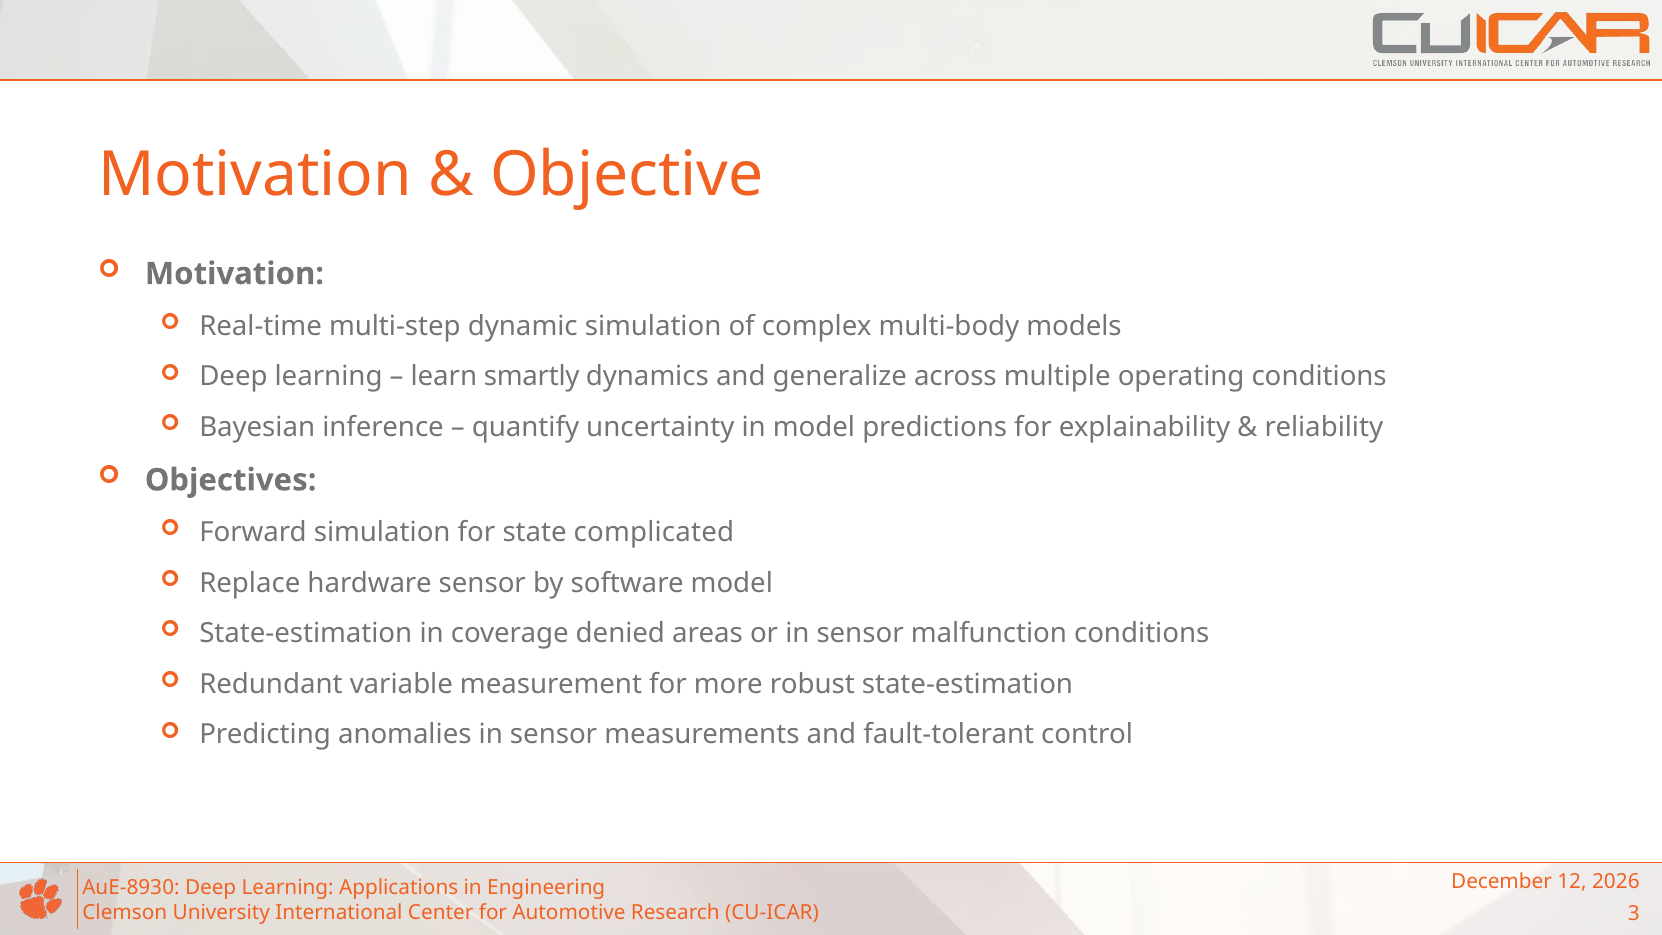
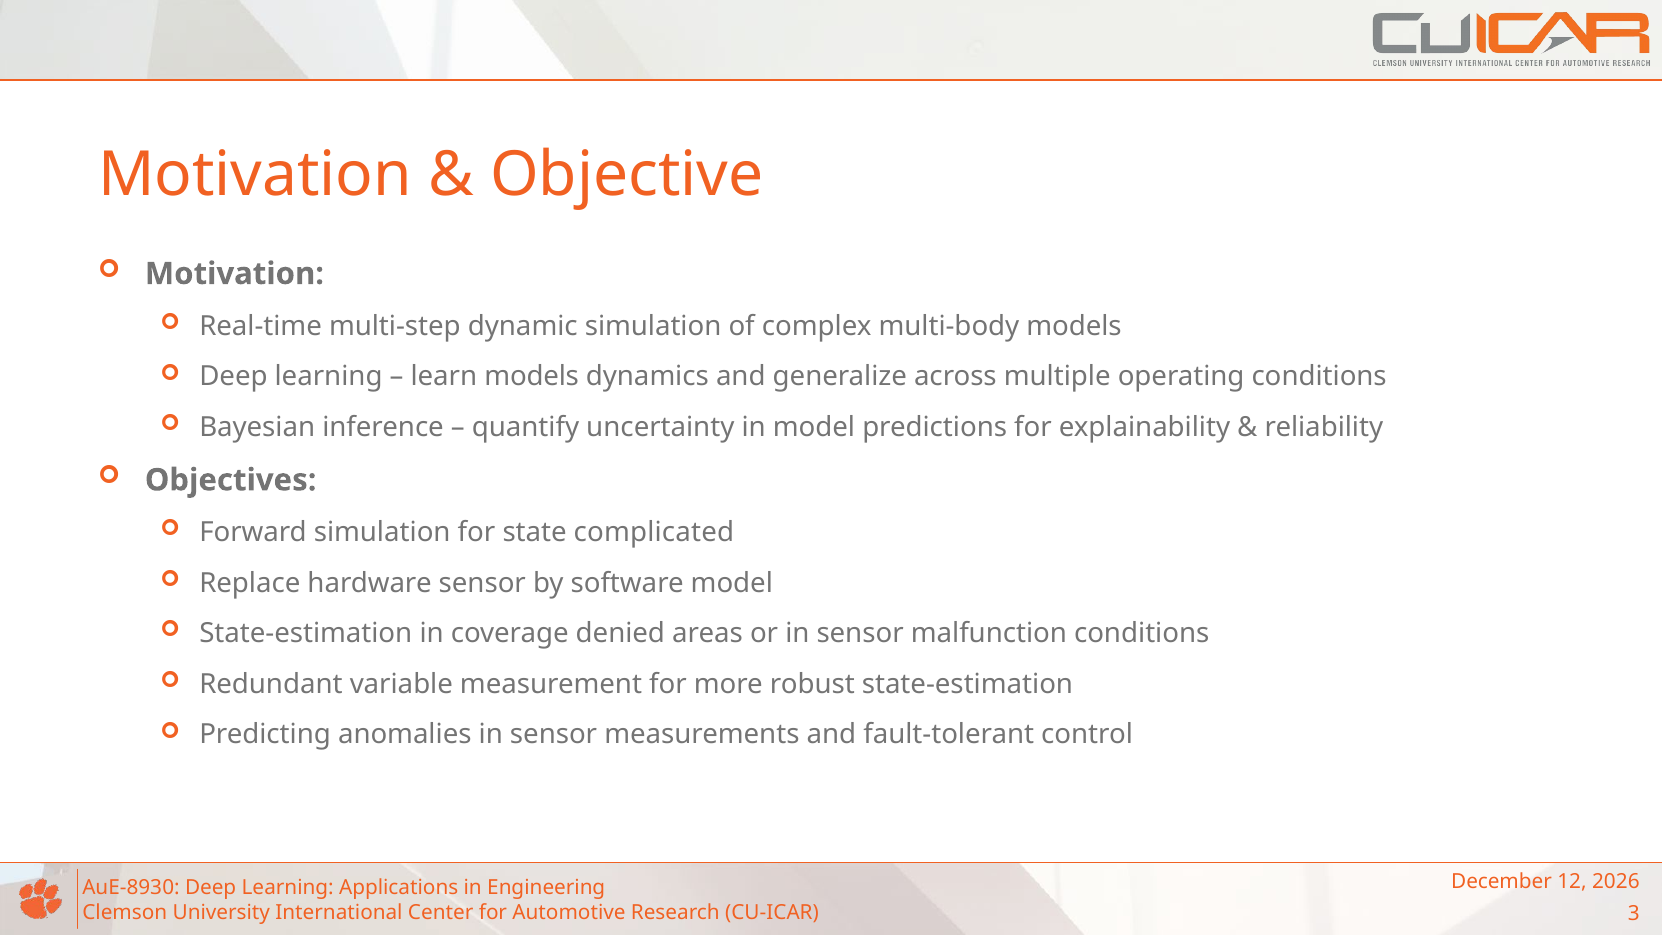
learn smartly: smartly -> models
